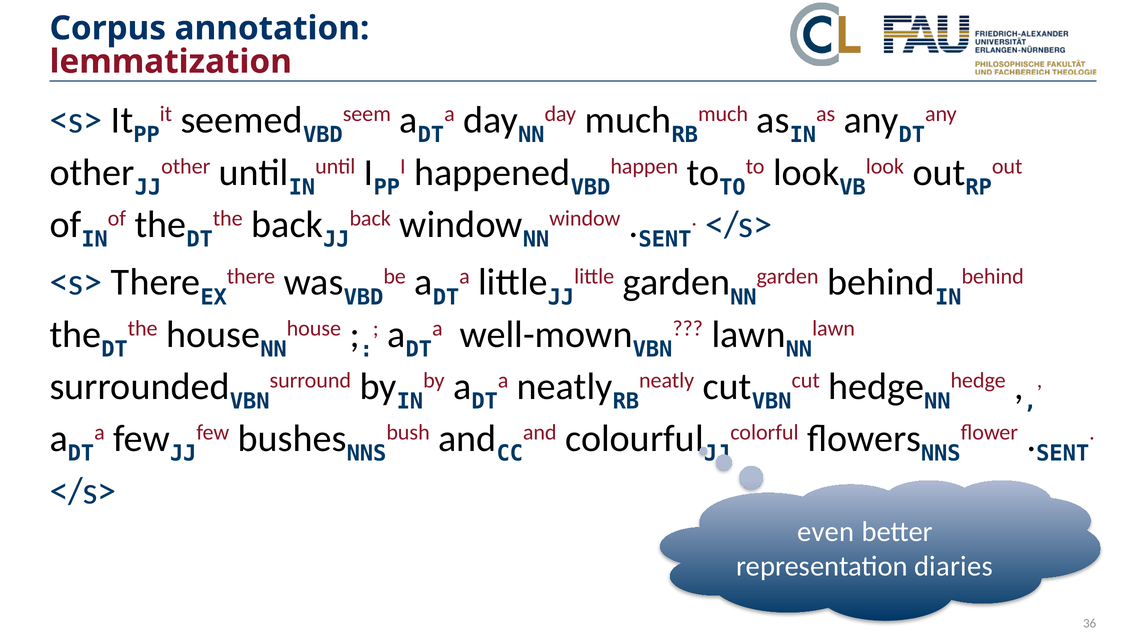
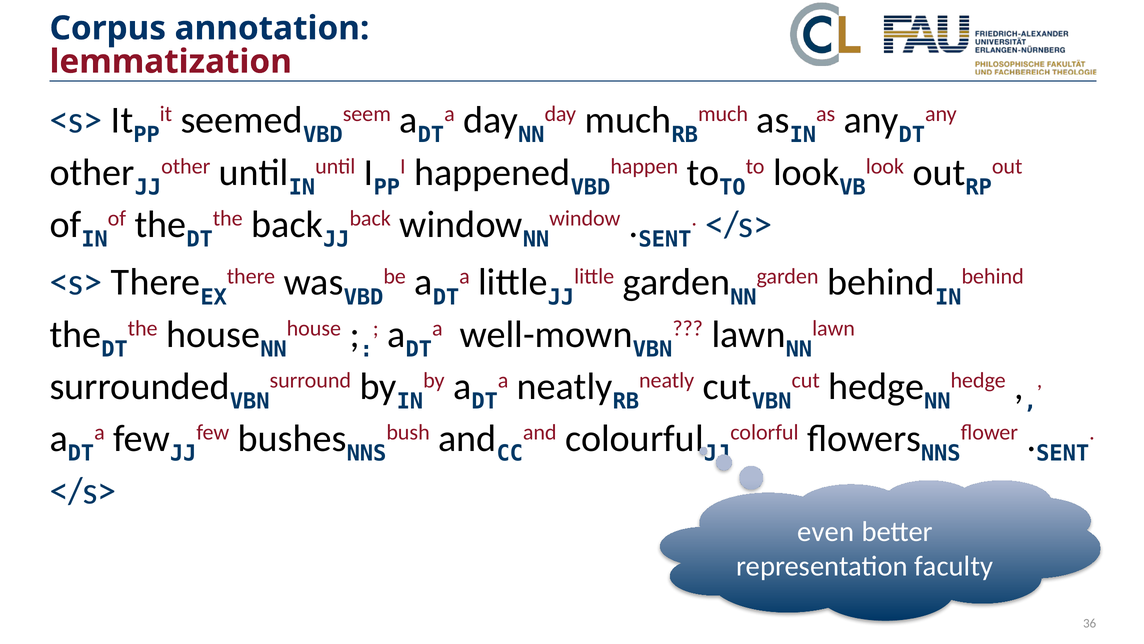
diaries: diaries -> faculty
